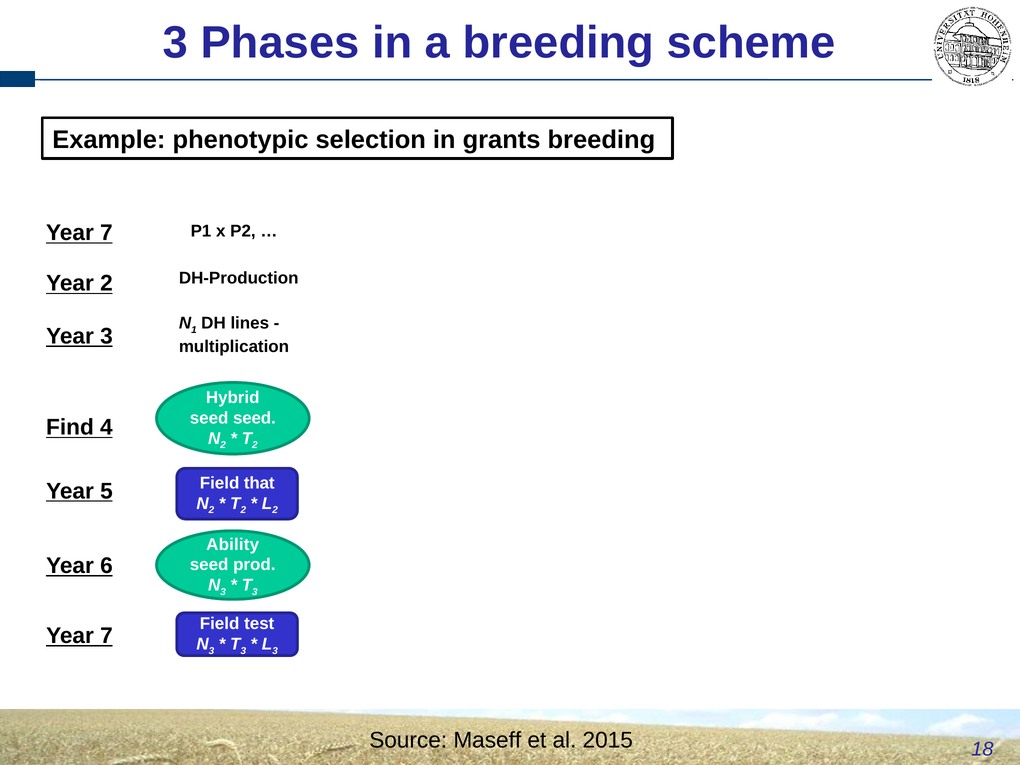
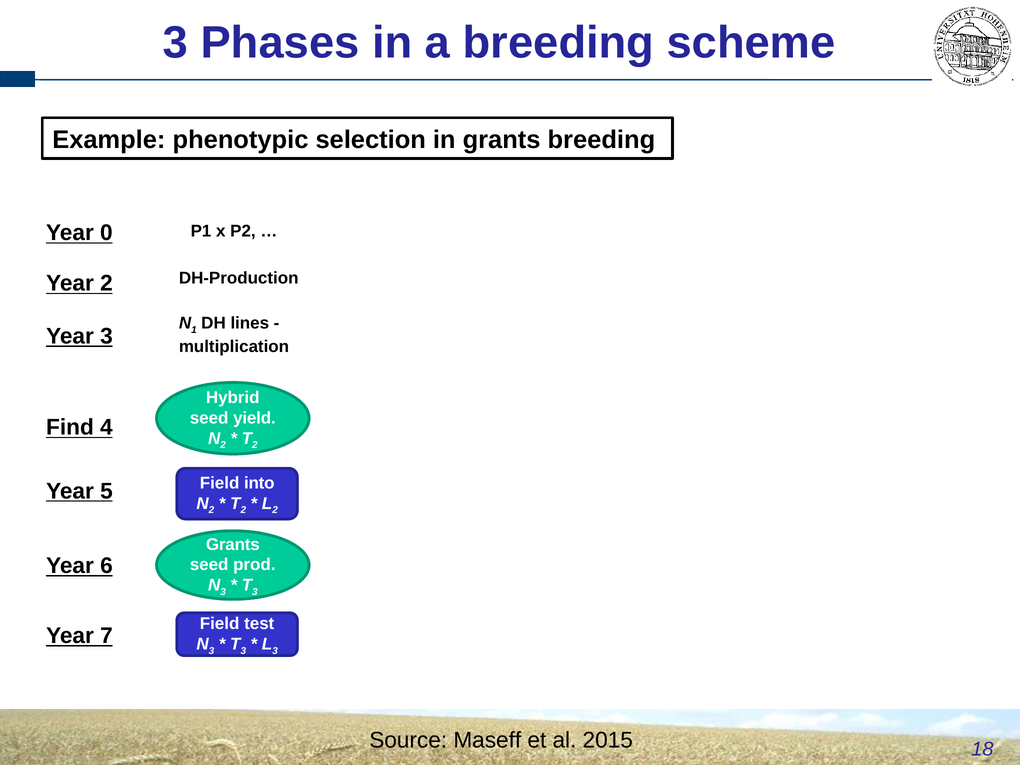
7 at (106, 233): 7 -> 0
seed seed: seed -> yield
that: that -> into
Ability at (233, 544): Ability -> Grants
